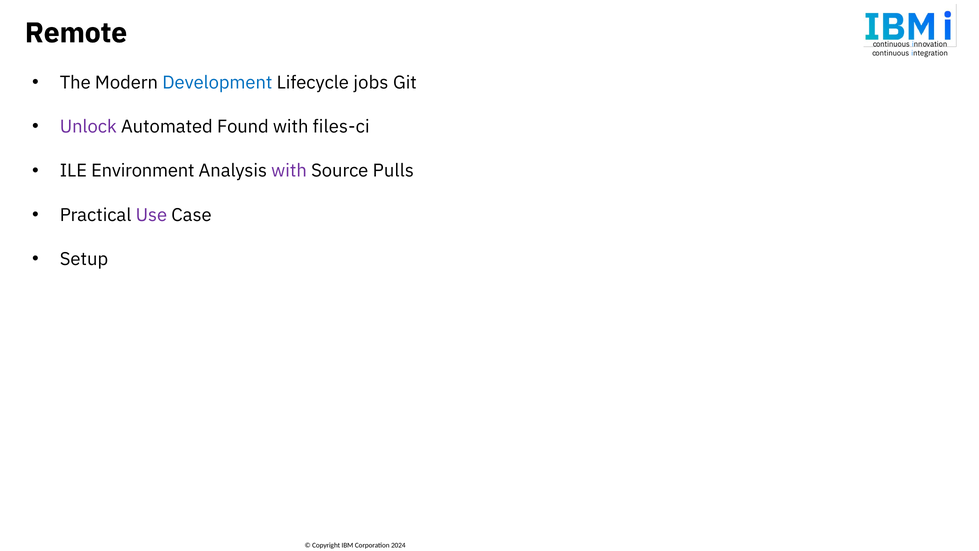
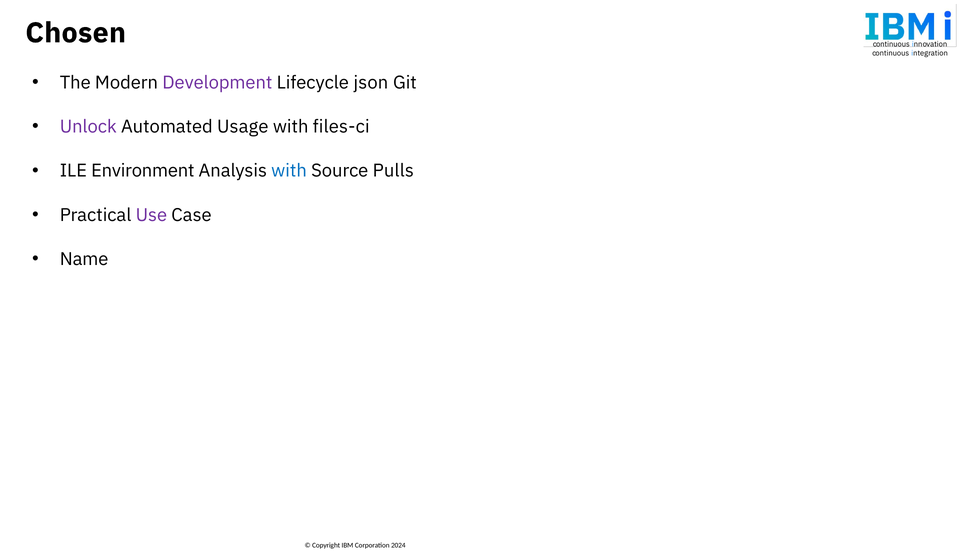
Remote: Remote -> Chosen
Development colour: blue -> purple
jobs: jobs -> json
Found: Found -> Usage
with at (289, 171) colour: purple -> blue
Setup: Setup -> Name
